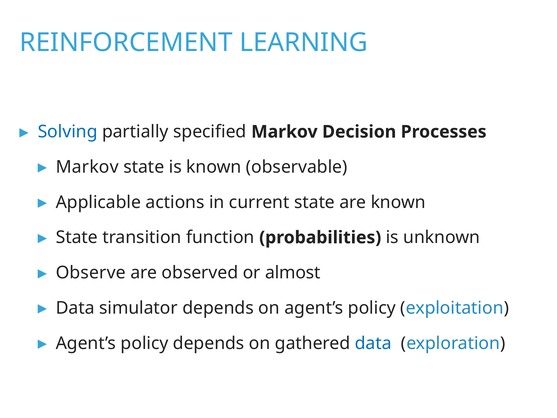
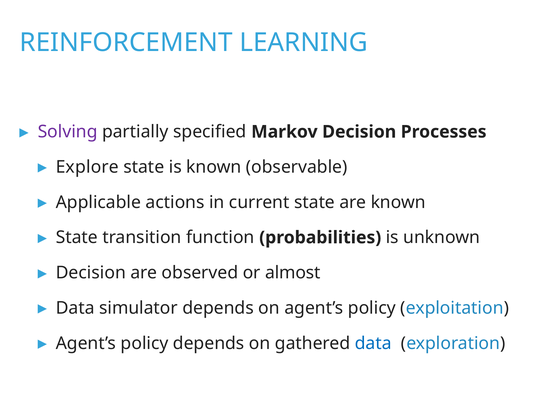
Solving colour: blue -> purple
Markov at (87, 167): Markov -> Explore
Observe at (91, 273): Observe -> Decision
